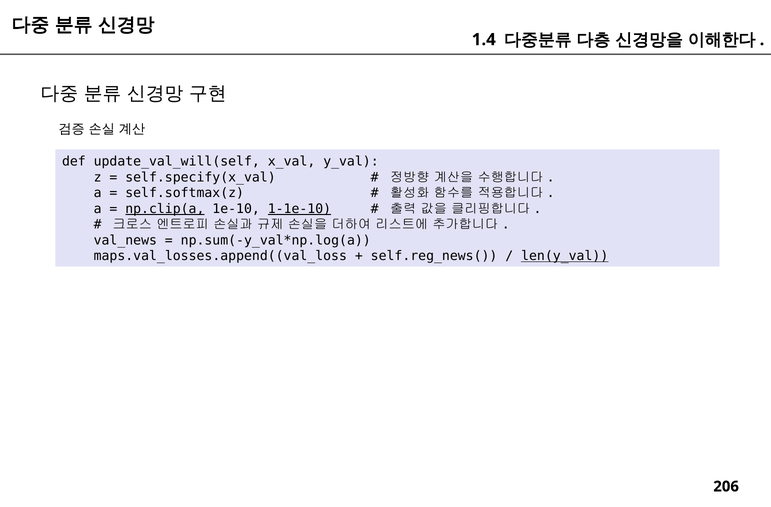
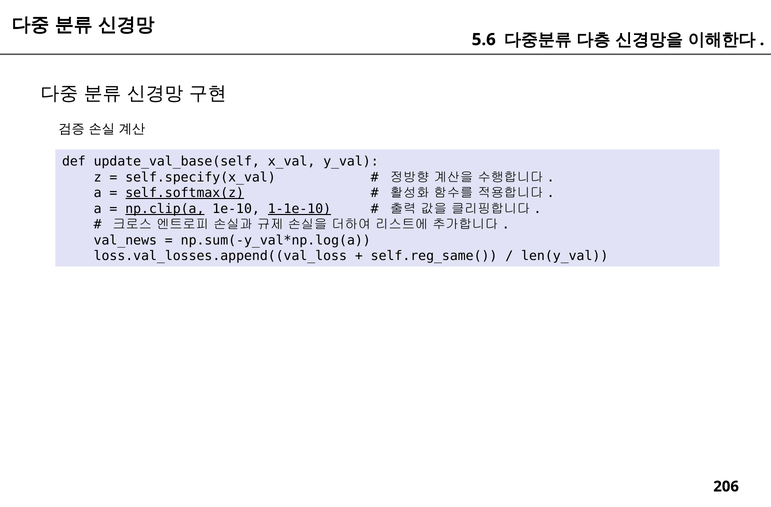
1.4: 1.4 -> 5.6
update_val_will(self: update_val_will(self -> update_val_base(self
self.softmax(z underline: none -> present
maps.val_losses.append((val_loss: maps.val_losses.append((val_loss -> loss.val_losses.append((val_loss
self.reg_news(: self.reg_news( -> self.reg_same(
len(y_val underline: present -> none
